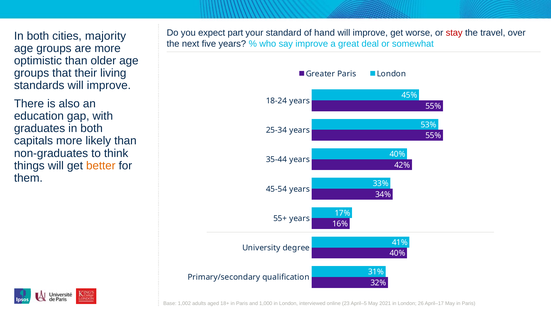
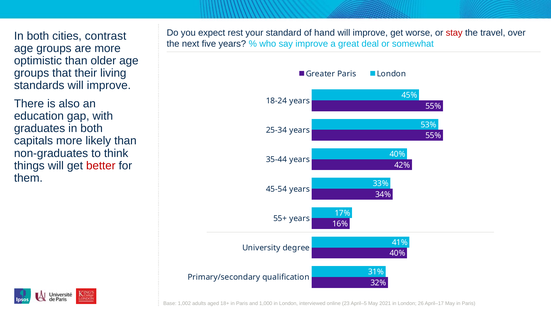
part: part -> rest
majority: majority -> contrast
better colour: orange -> red
